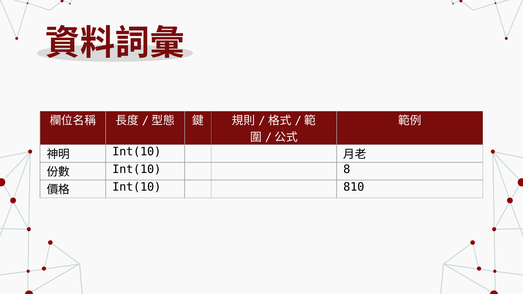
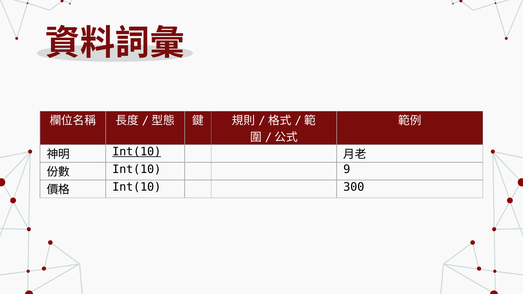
Int(10 at (137, 152) underline: none -> present
8: 8 -> 9
810: 810 -> 300
